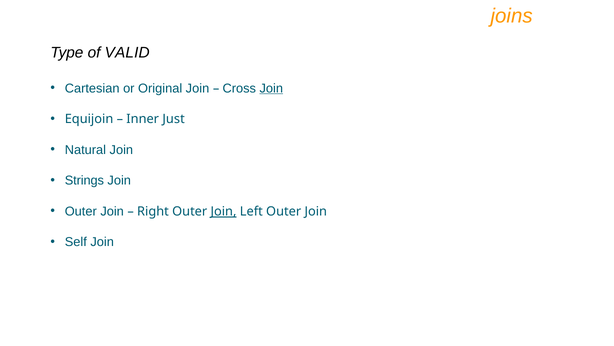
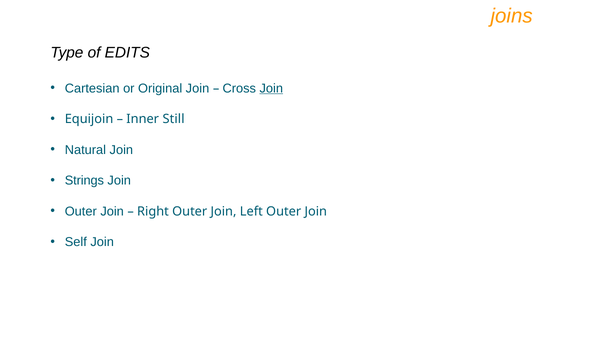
VALID: VALID -> EDITS
Just: Just -> Still
Join at (224, 211) underline: present -> none
